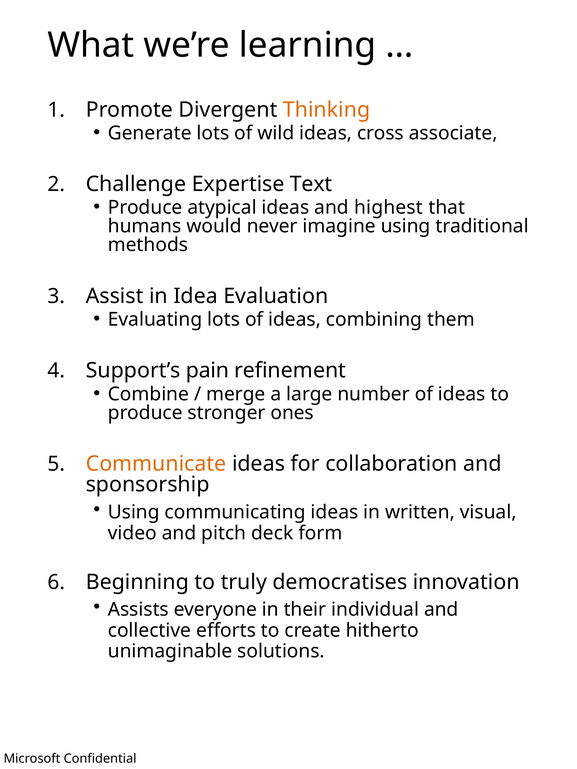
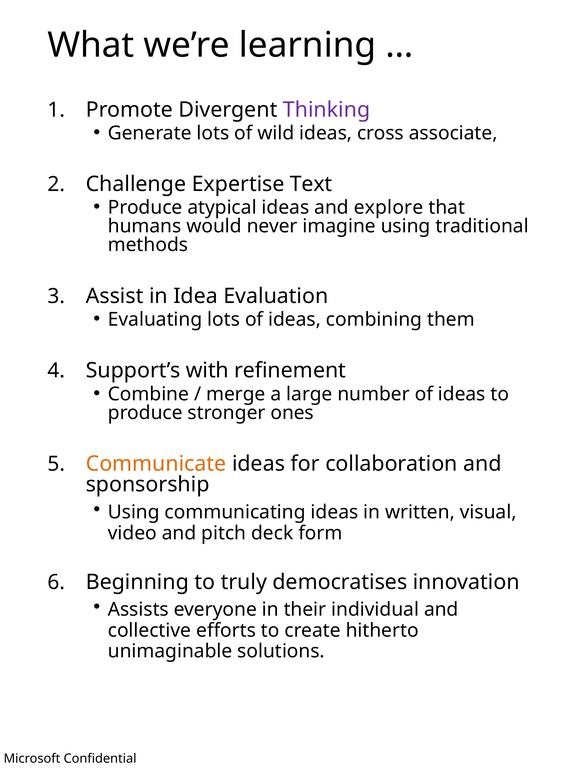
Thinking colour: orange -> purple
highest: highest -> explore
pain: pain -> with
